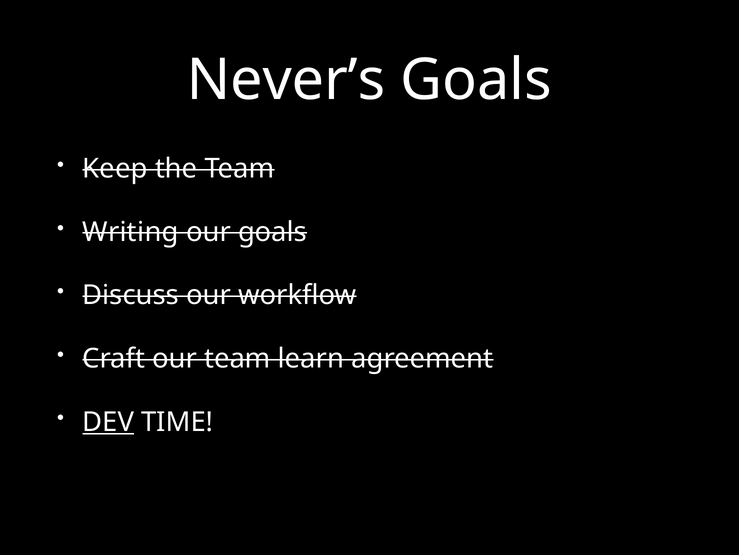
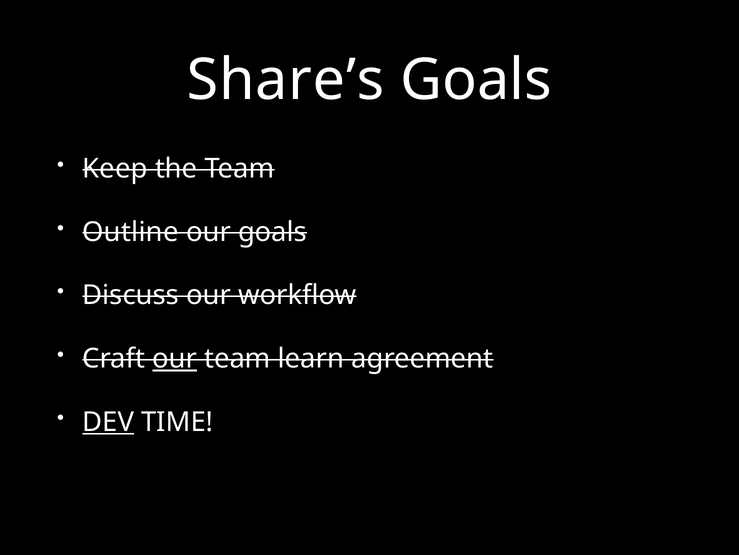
Never’s: Never’s -> Share’s
Writing: Writing -> Outline
our at (175, 358) underline: none -> present
